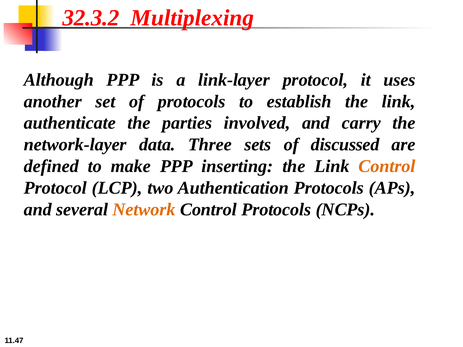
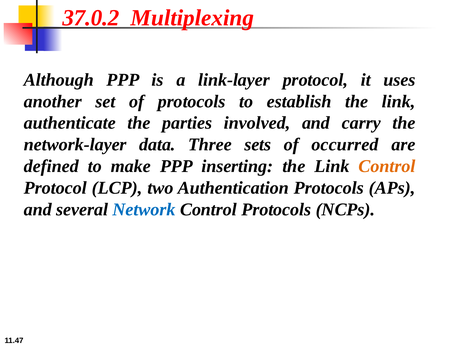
32.3.2: 32.3.2 -> 37.0.2
discussed: discussed -> occurred
Network colour: orange -> blue
